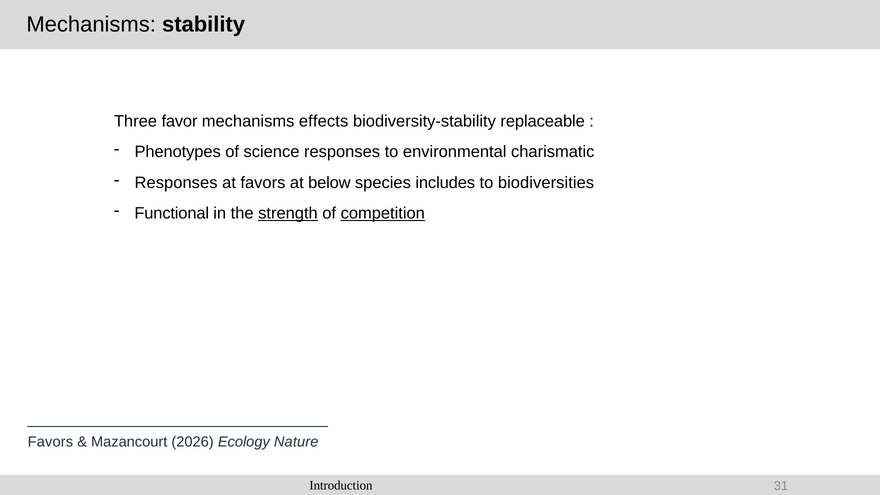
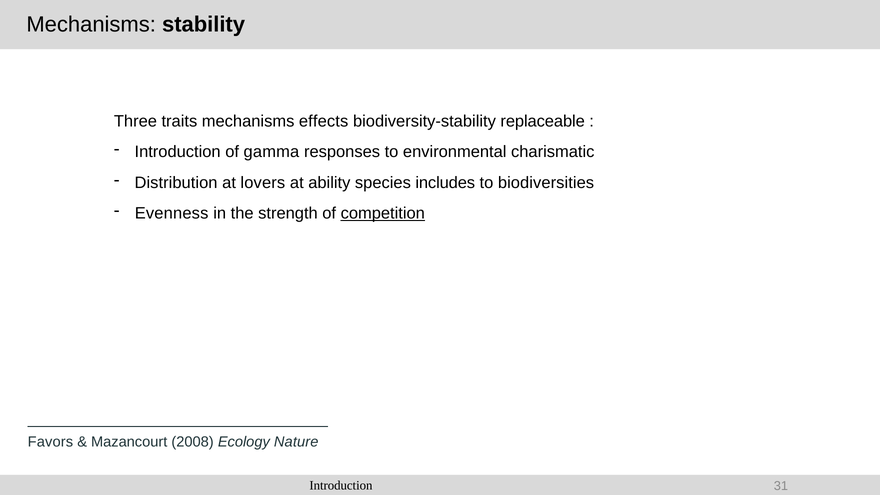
favor: favor -> traits
Phenotypes at (178, 152): Phenotypes -> Introduction
science: science -> gamma
Responses at (176, 183): Responses -> Distribution
at favors: favors -> lovers
below: below -> ability
Functional: Functional -> Evenness
strength underline: present -> none
2026: 2026 -> 2008
